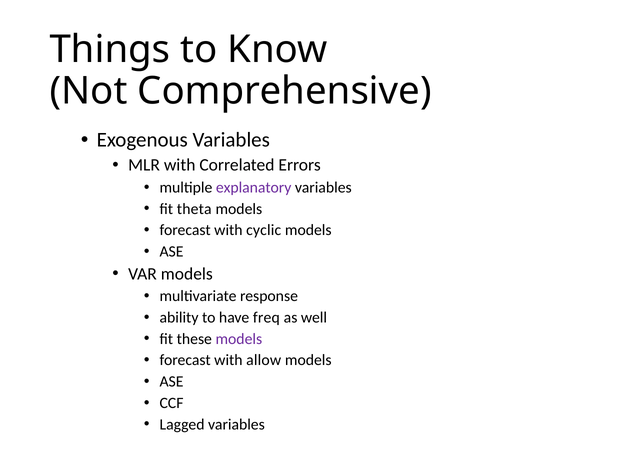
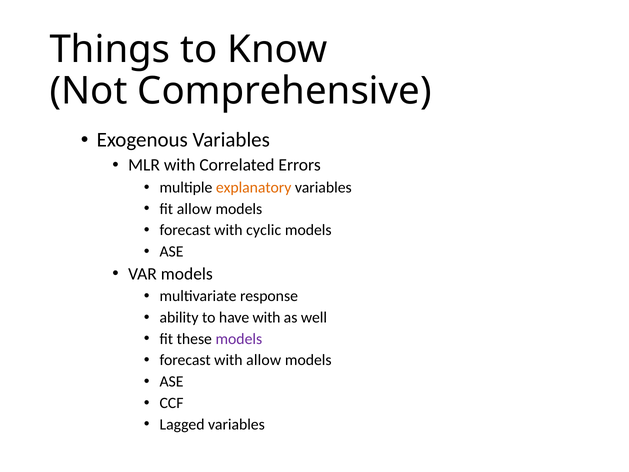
explanatory colour: purple -> orange
fit theta: theta -> allow
have freq: freq -> with
